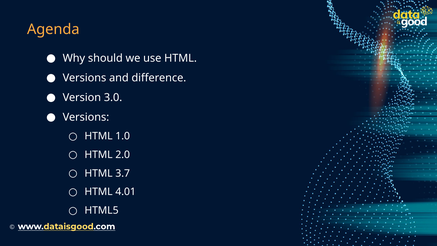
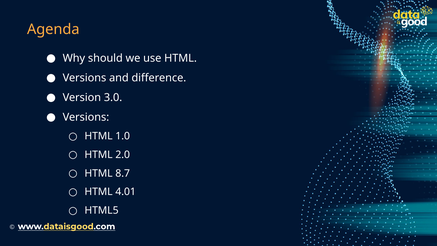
3.7: 3.7 -> 8.7
